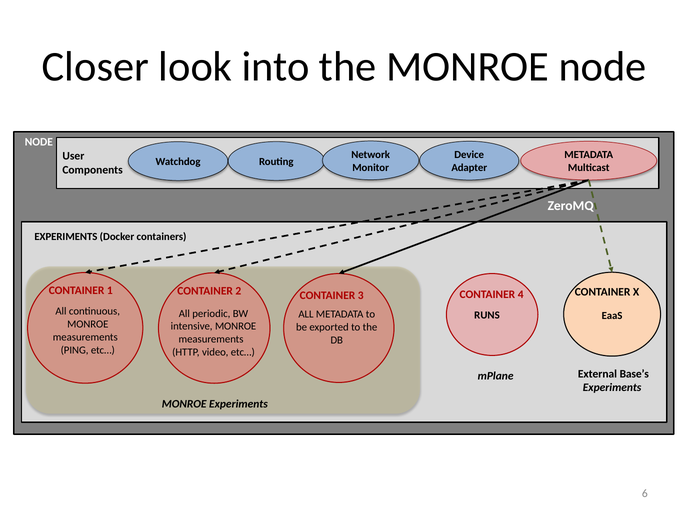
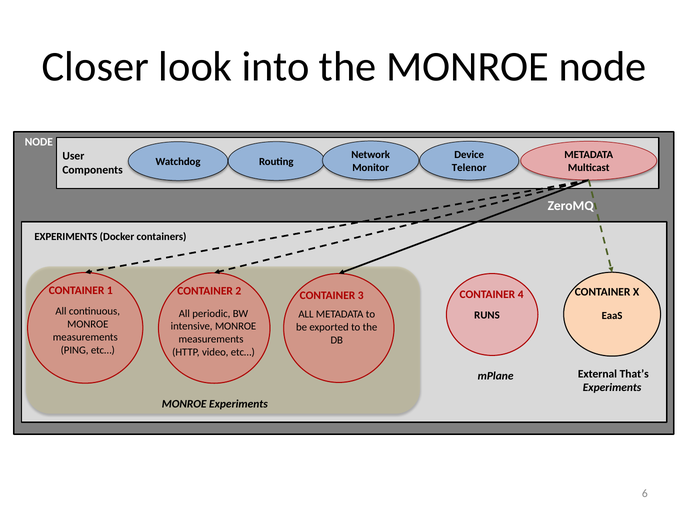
Adapter: Adapter -> Telenor
Base’s: Base’s -> That’s
